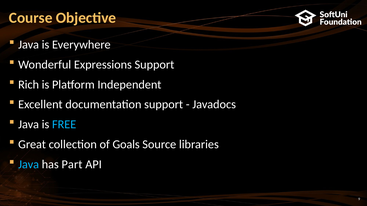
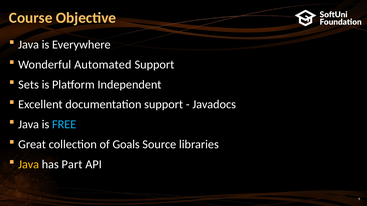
Expressions: Expressions -> Automated
Rich: Rich -> Sets
Java at (29, 165) colour: light blue -> yellow
